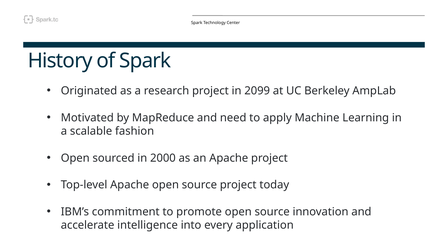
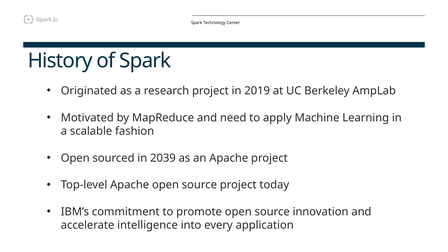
2099: 2099 -> 2019
2000: 2000 -> 2039
